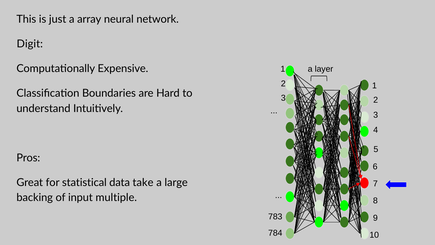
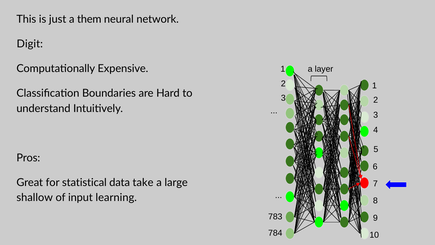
array: array -> them
backing: backing -> shallow
multiple: multiple -> learning
